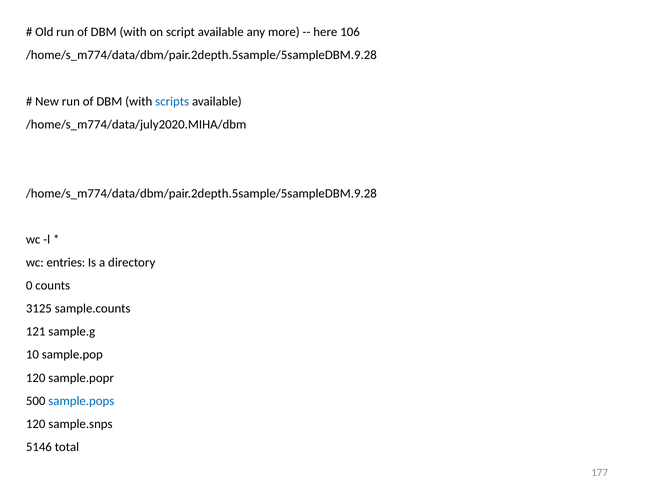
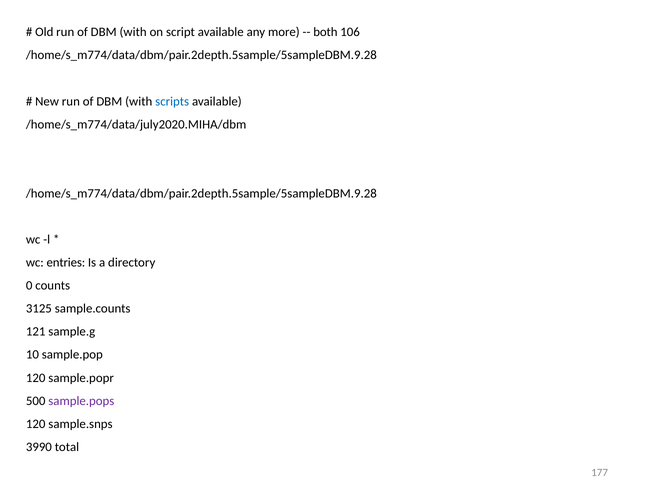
here: here -> both
sample.pops colour: blue -> purple
5146: 5146 -> 3990
